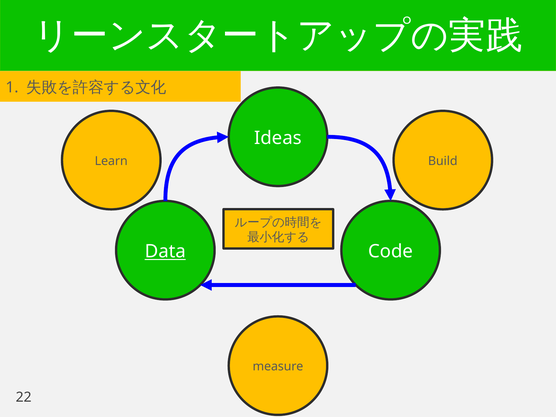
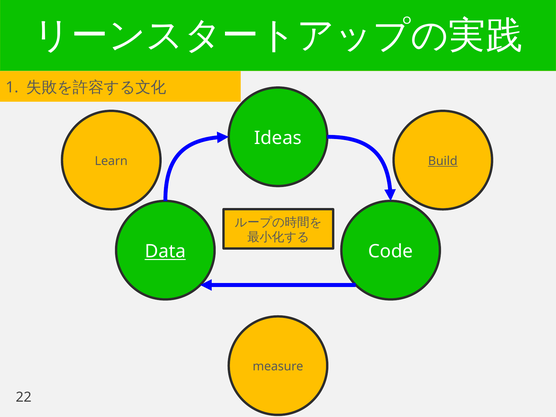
Build underline: none -> present
